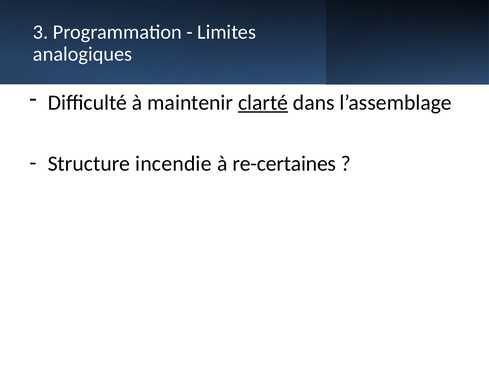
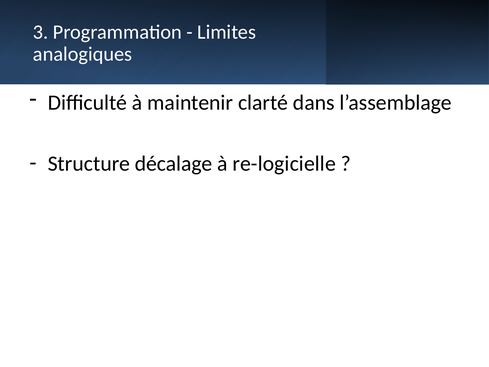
clarté underline: present -> none
incendie: incendie -> décalage
re-certaines: re-certaines -> re-logicielle
